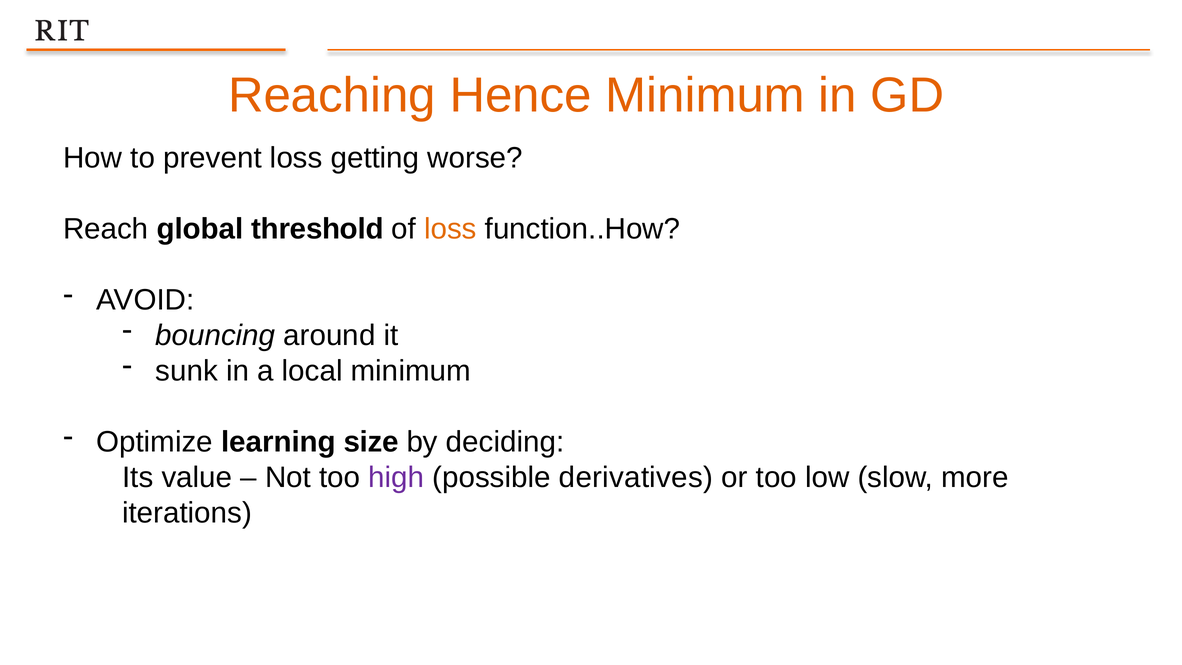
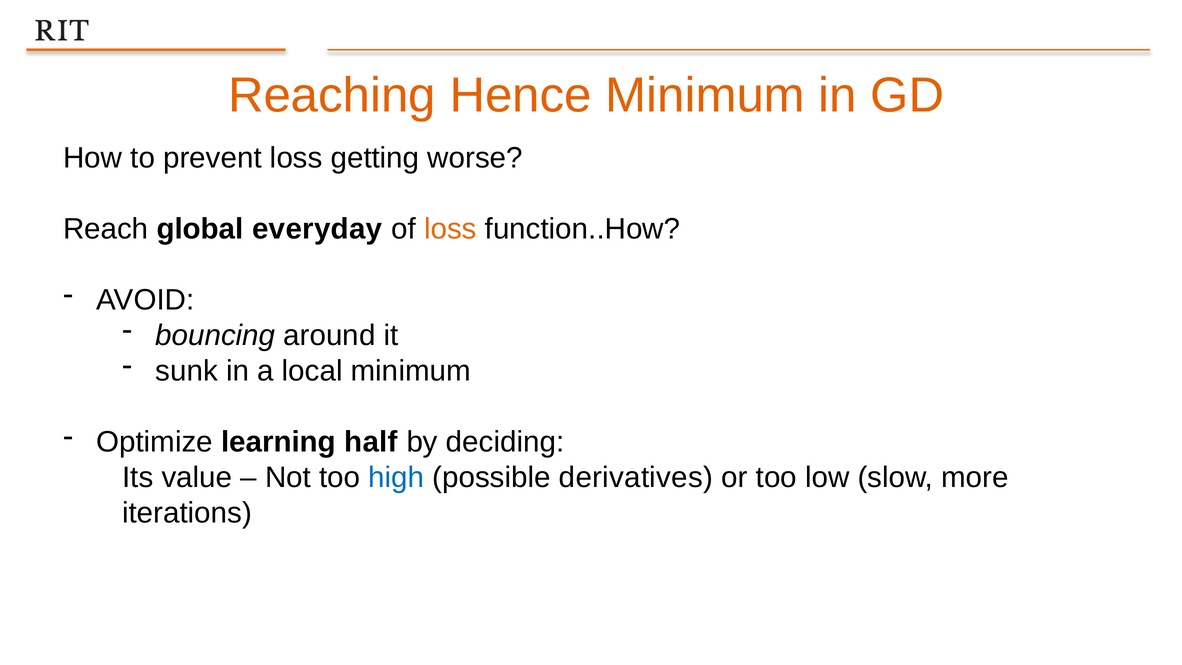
threshold: threshold -> everyday
size: size -> half
high colour: purple -> blue
